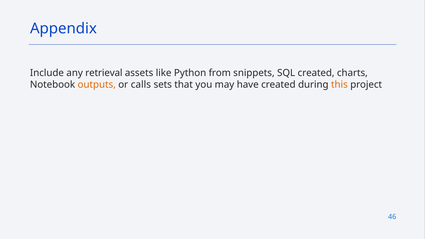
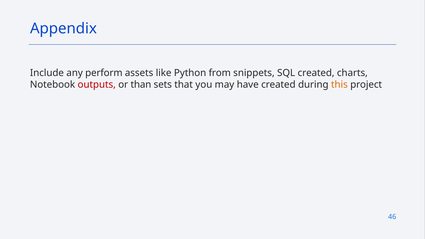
retrieval: retrieval -> perform
outputs colour: orange -> red
calls: calls -> than
